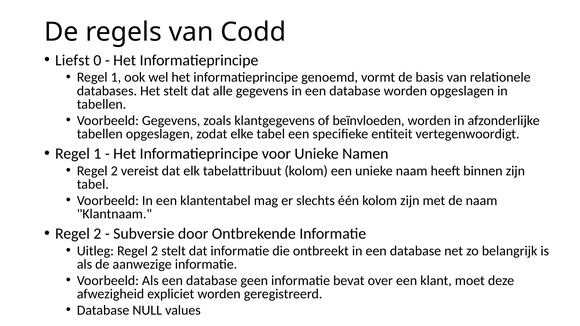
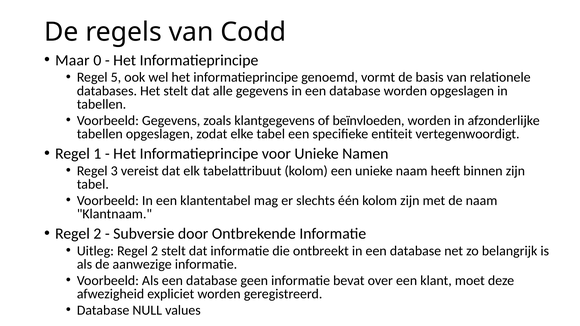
Liefst: Liefst -> Maar
1 at (116, 77): 1 -> 5
2 at (114, 171): 2 -> 3
